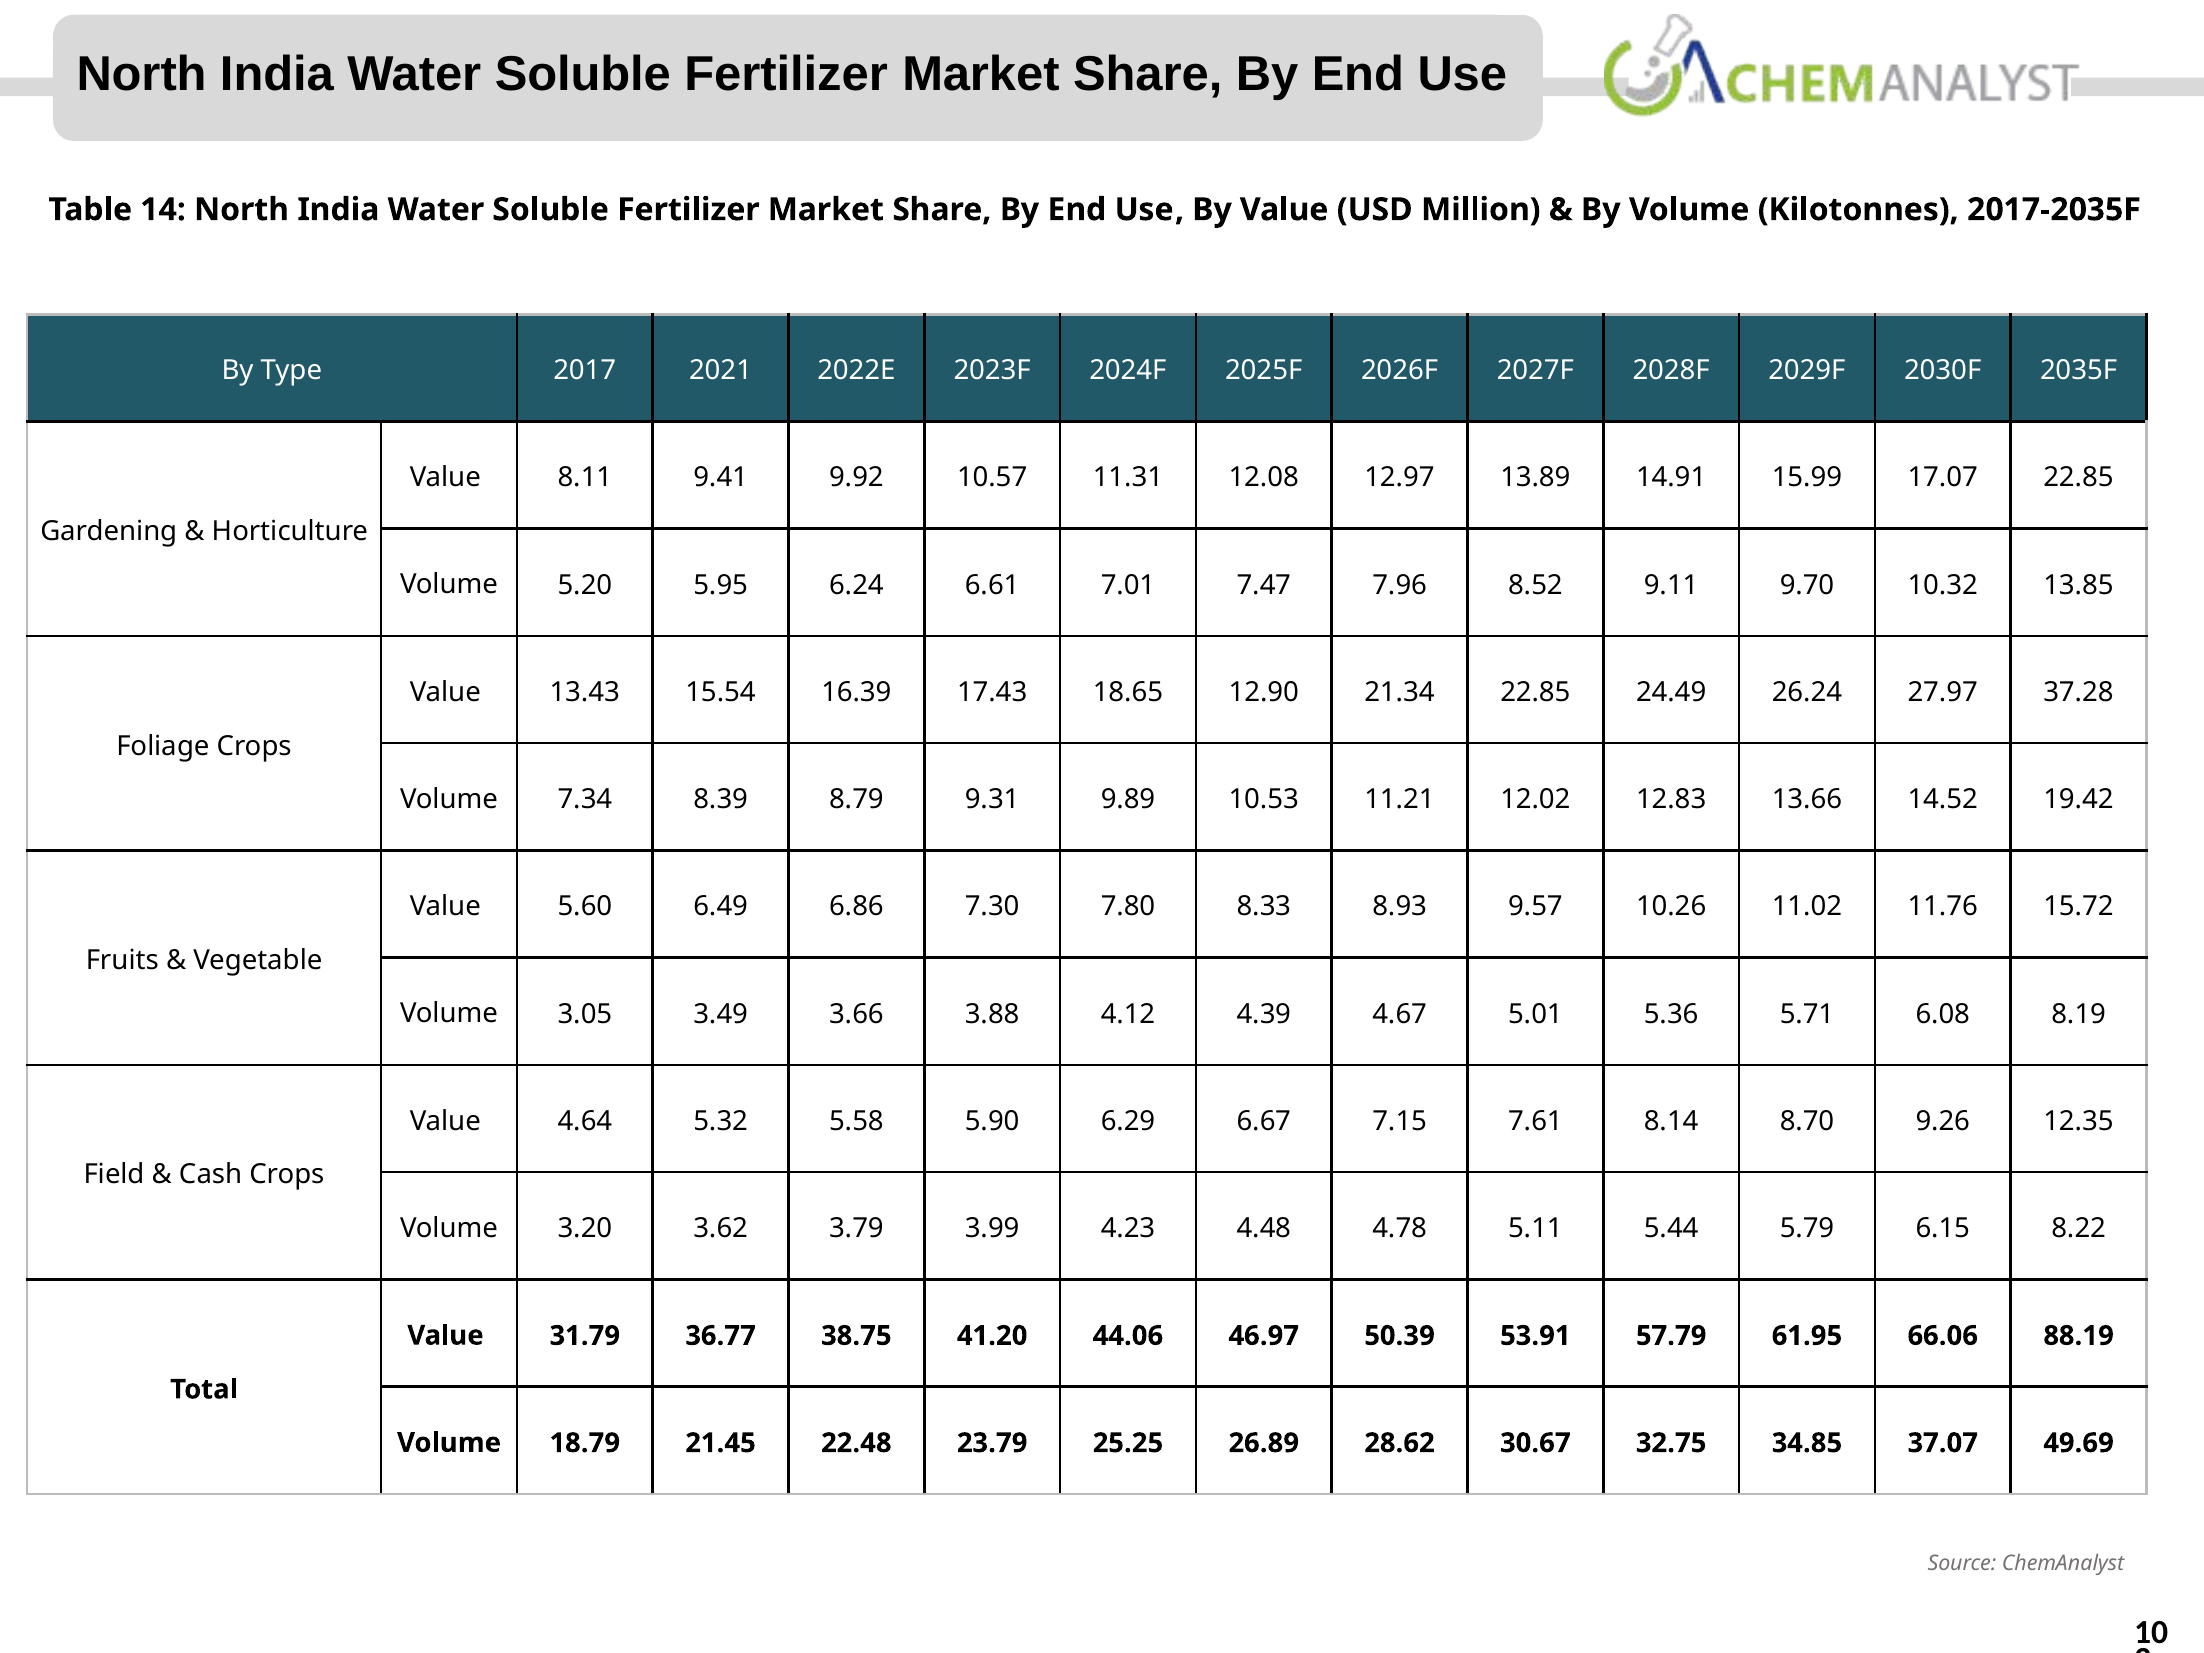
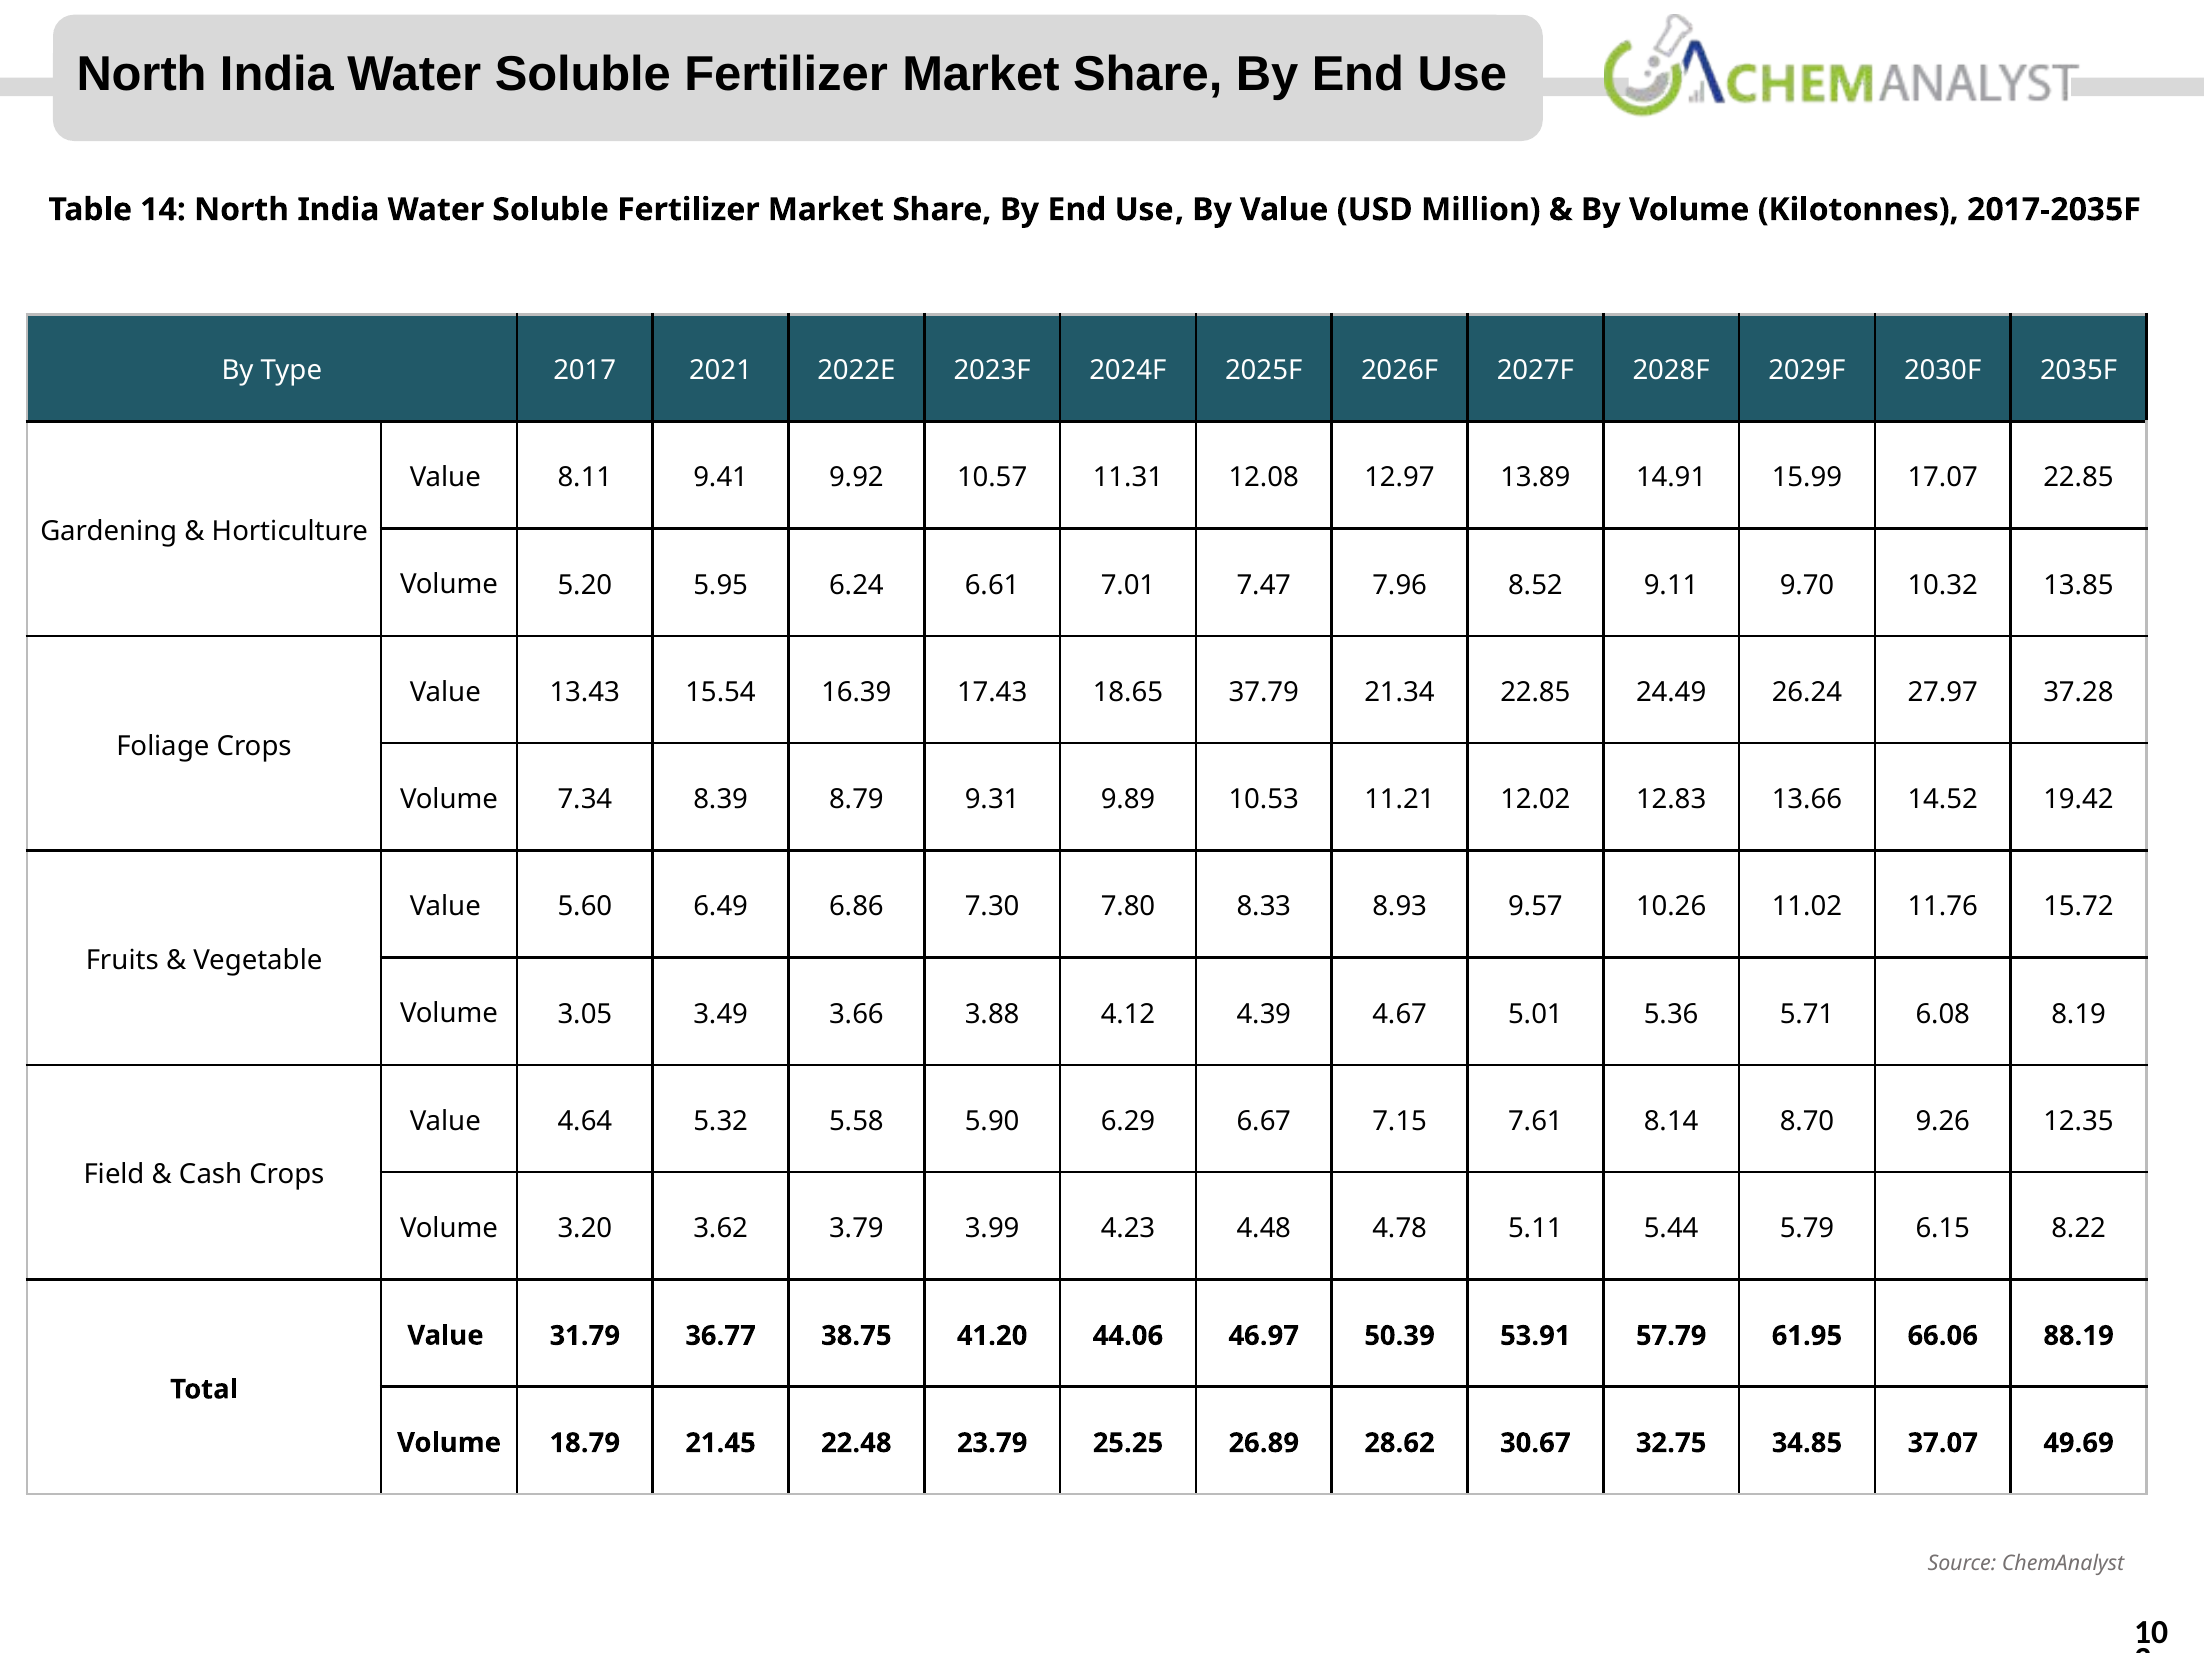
12.90: 12.90 -> 37.79
